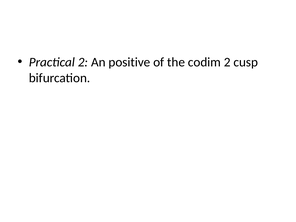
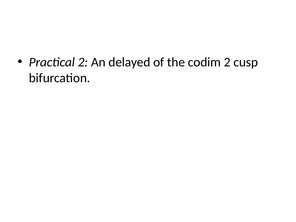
positive: positive -> delayed
